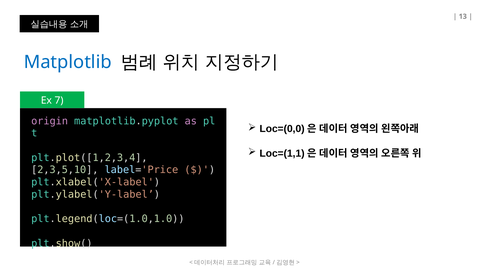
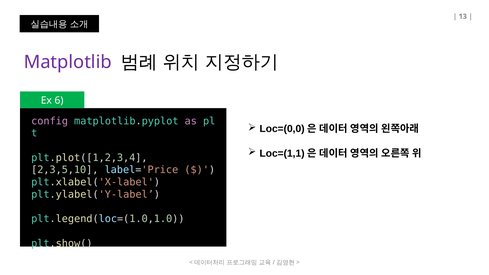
Matplotlib colour: blue -> purple
7: 7 -> 6
origin: origin -> config
